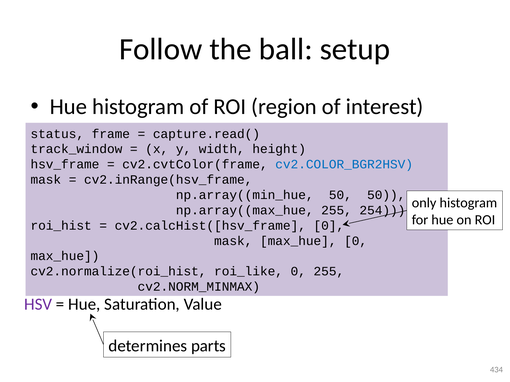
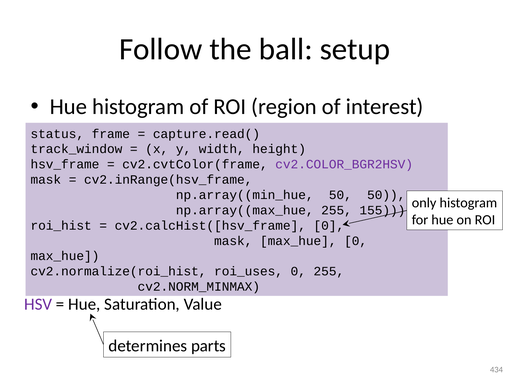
cv2.COLOR_BGR2HSV colour: blue -> purple
254: 254 -> 155
roi_like: roi_like -> roi_uses
